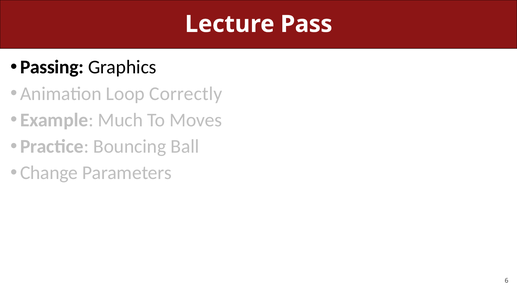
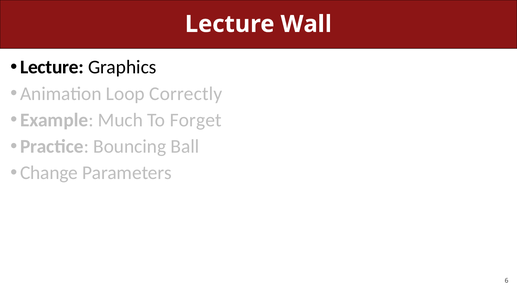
Pass: Pass -> Wall
Passing at (52, 67): Passing -> Lecture
Moves: Moves -> Forget
